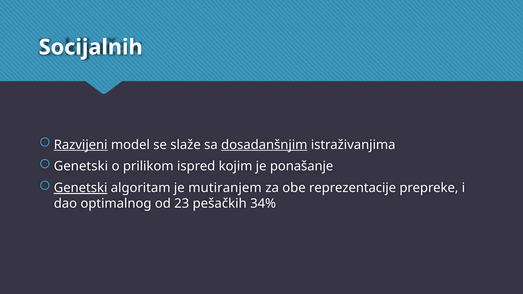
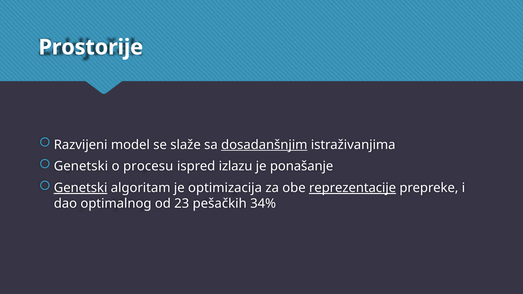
Socijalnih: Socijalnih -> Prostorije
Razvijeni underline: present -> none
prilikom: prilikom -> procesu
kojim: kojim -> izlazu
mutiranjem: mutiranjem -> optimizacija
reprezentacije underline: none -> present
